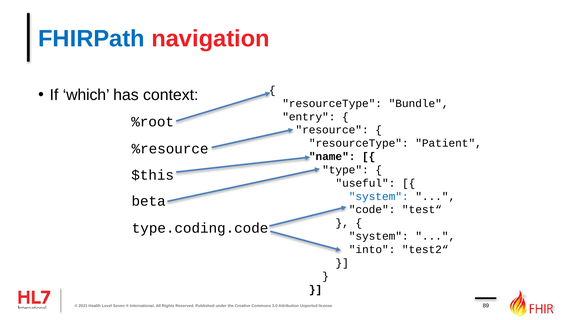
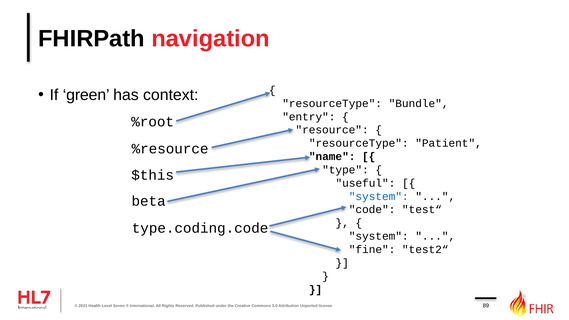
FHIRPath colour: blue -> black
which: which -> green
into: into -> fine
